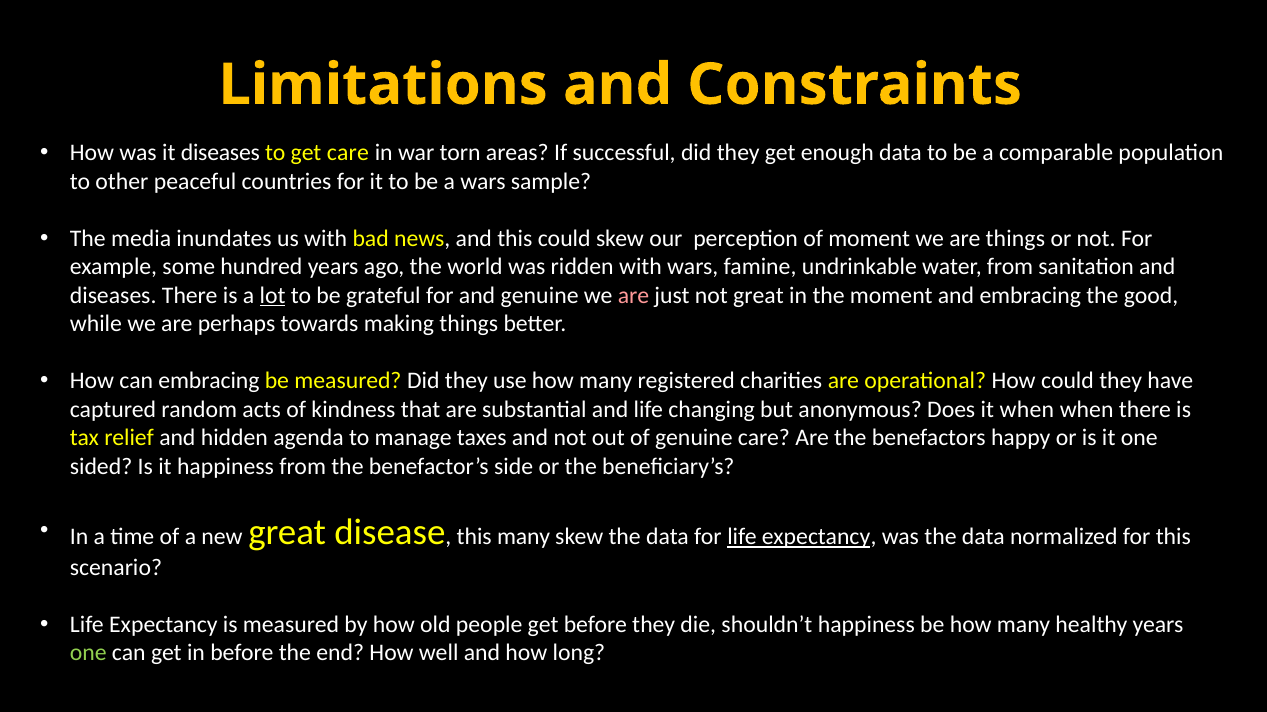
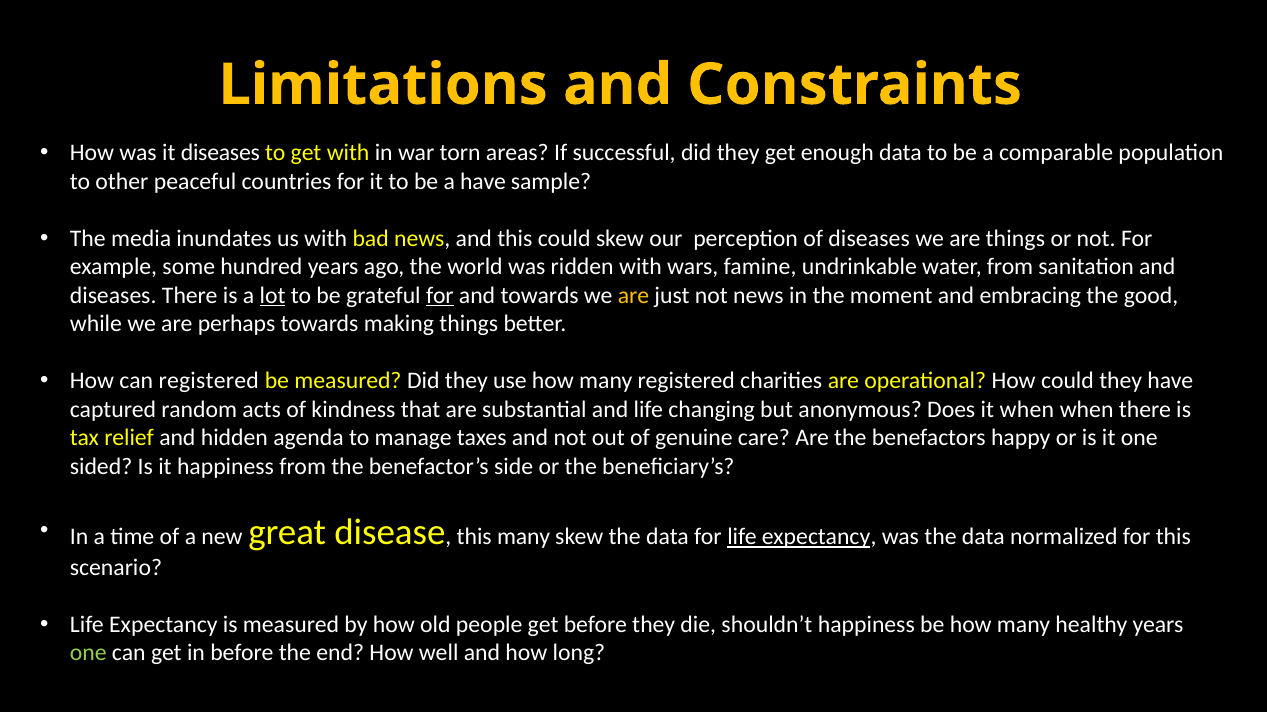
get care: care -> with
a wars: wars -> have
of moment: moment -> diseases
for at (440, 296) underline: none -> present
and genuine: genuine -> towards
are at (634, 296) colour: pink -> yellow
not great: great -> news
can embracing: embracing -> registered
